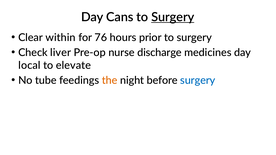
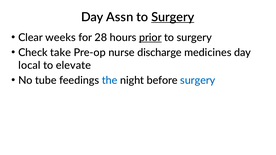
Cans: Cans -> Assn
within: within -> weeks
76: 76 -> 28
prior underline: none -> present
liver: liver -> take
the colour: orange -> blue
